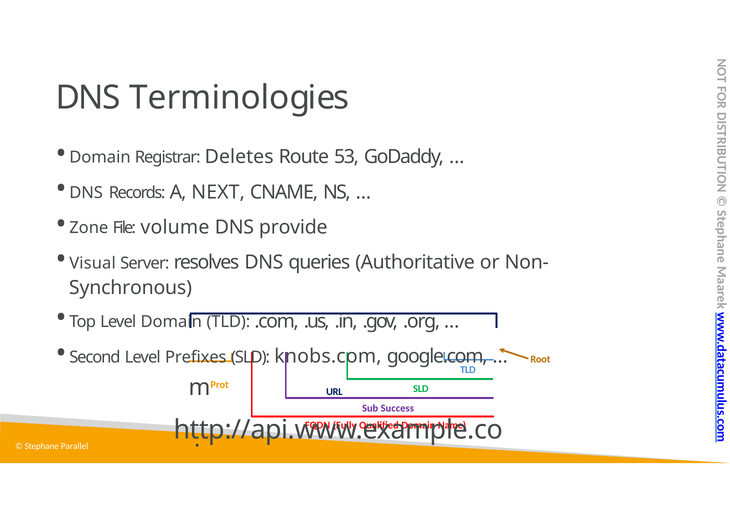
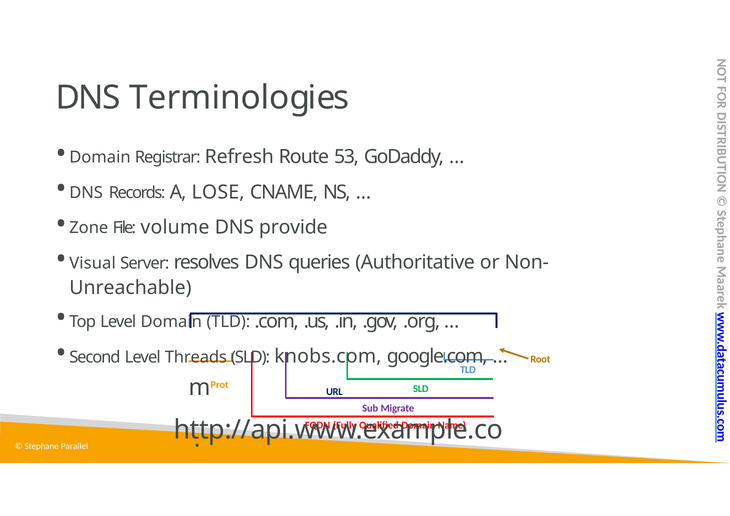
Deletes: Deletes -> Refresh
NEXT: NEXT -> LOSE
Synchronous: Synchronous -> Unreachable
Prefixes: Prefixes -> Threads
Success: Success -> Migrate
